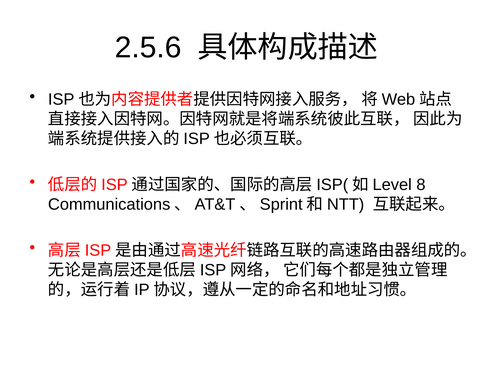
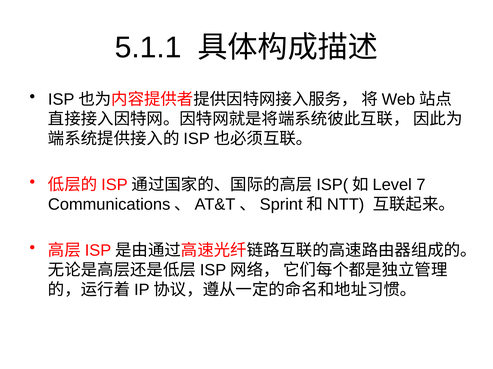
2.5.6: 2.5.6 -> 5.1.1
8: 8 -> 7
